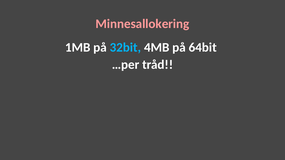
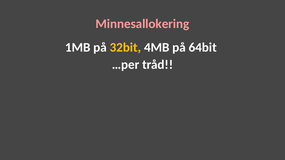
32bit colour: light blue -> yellow
